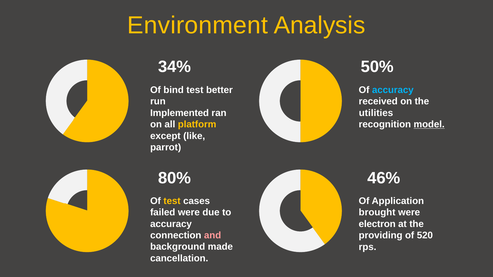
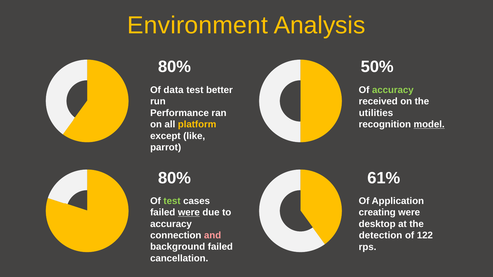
34% at (174, 67): 34% -> 80%
bind: bind -> data
accuracy at (393, 90) colour: light blue -> light green
Implemented: Implemented -> Performance
46%: 46% -> 61%
test at (172, 201) colour: yellow -> light green
were at (189, 213) underline: none -> present
brought: brought -> creating
electron: electron -> desktop
providing: providing -> detection
520: 520 -> 122
background made: made -> failed
